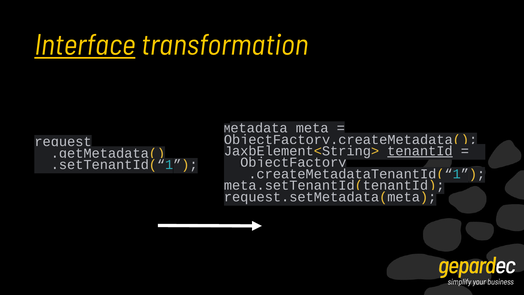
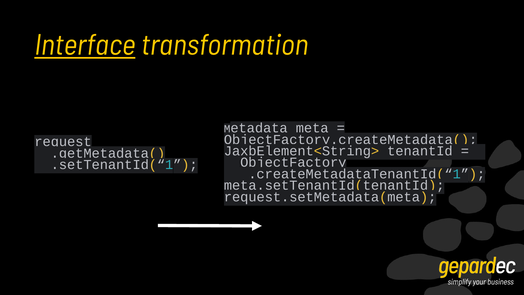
tenantId underline: present -> none
